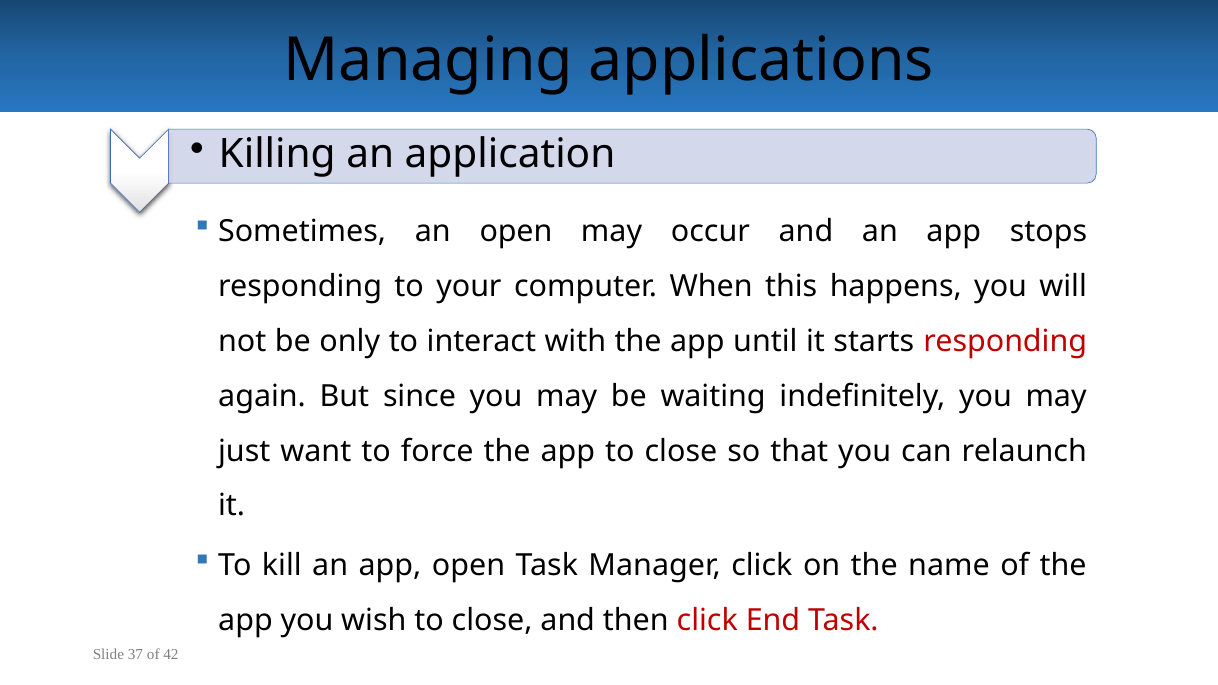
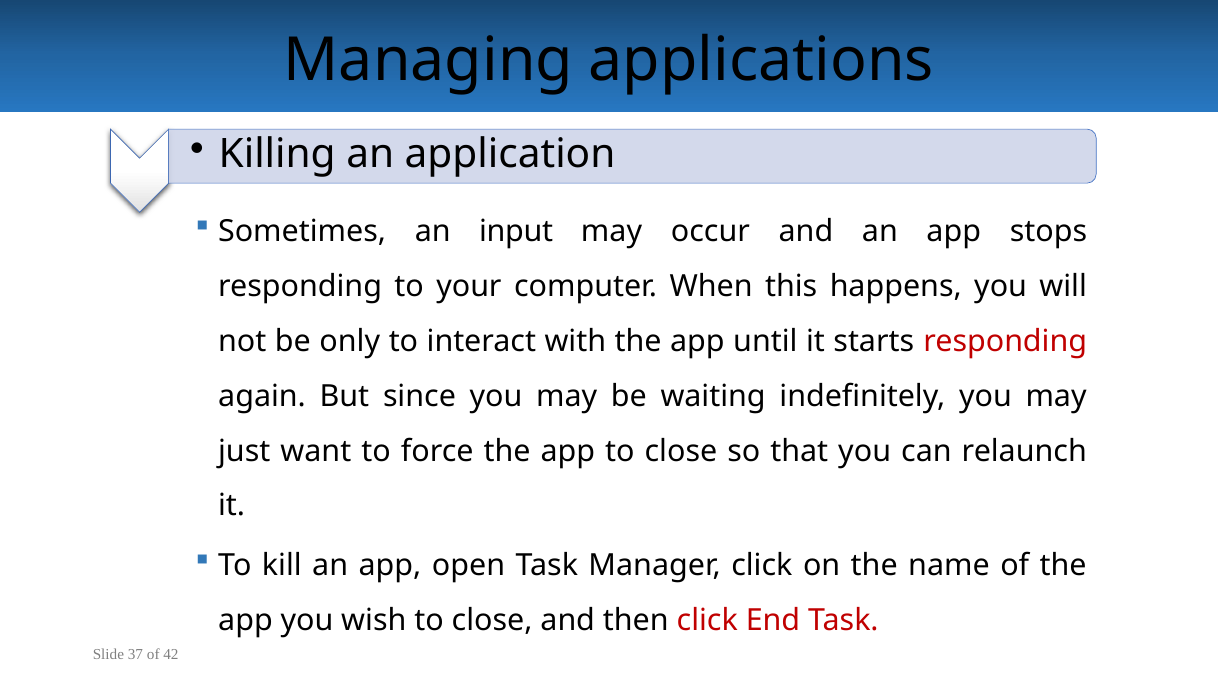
an open: open -> input
